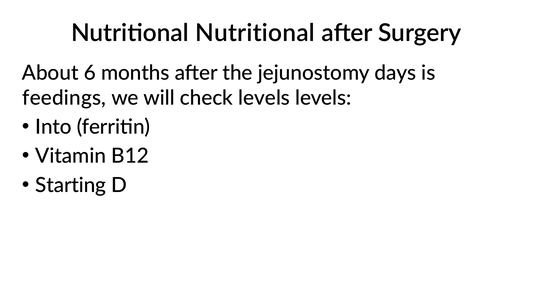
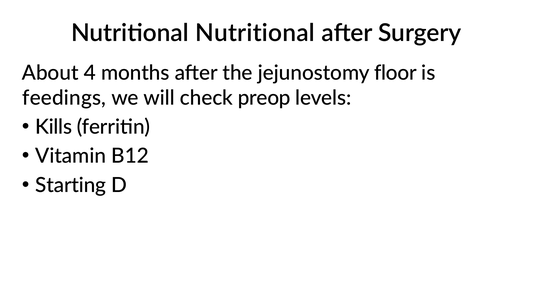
6: 6 -> 4
days: days -> floor
check levels: levels -> preop
Into: Into -> Kills
